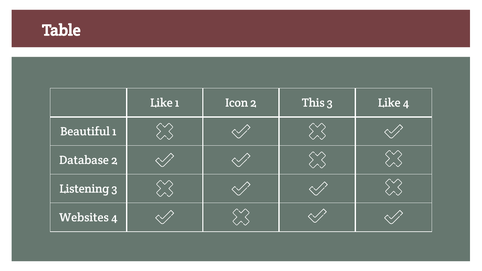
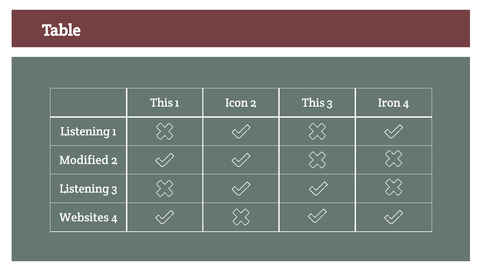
Like at (161, 103): Like -> This
3 Like: Like -> Iron
Beautiful at (85, 132): Beautiful -> Listening
Database: Database -> Modified
